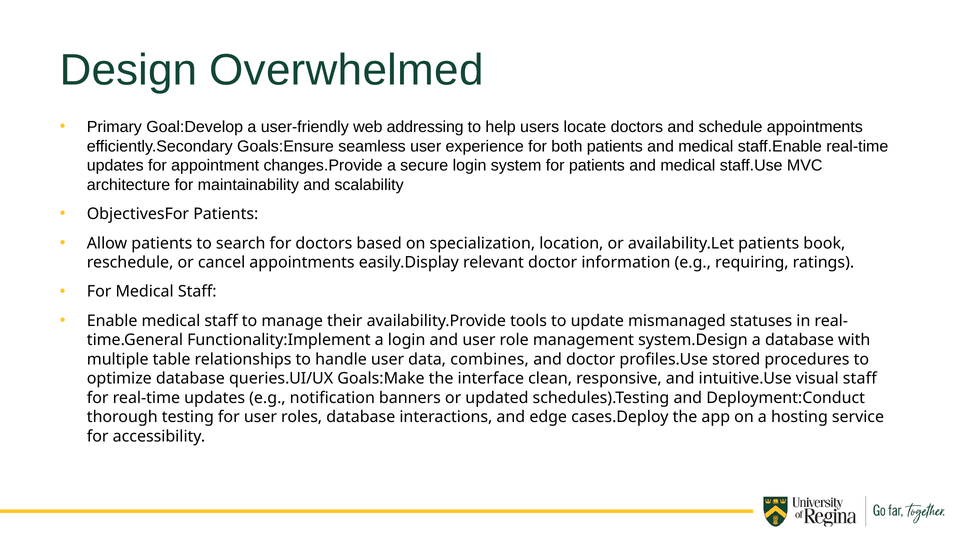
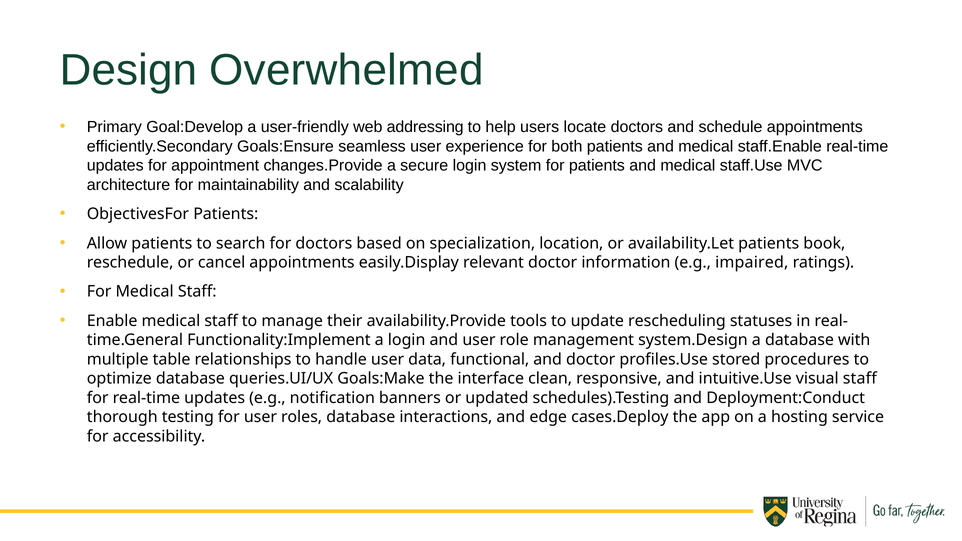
requiring: requiring -> impaired
mismanaged: mismanaged -> rescheduling
combines: combines -> functional
